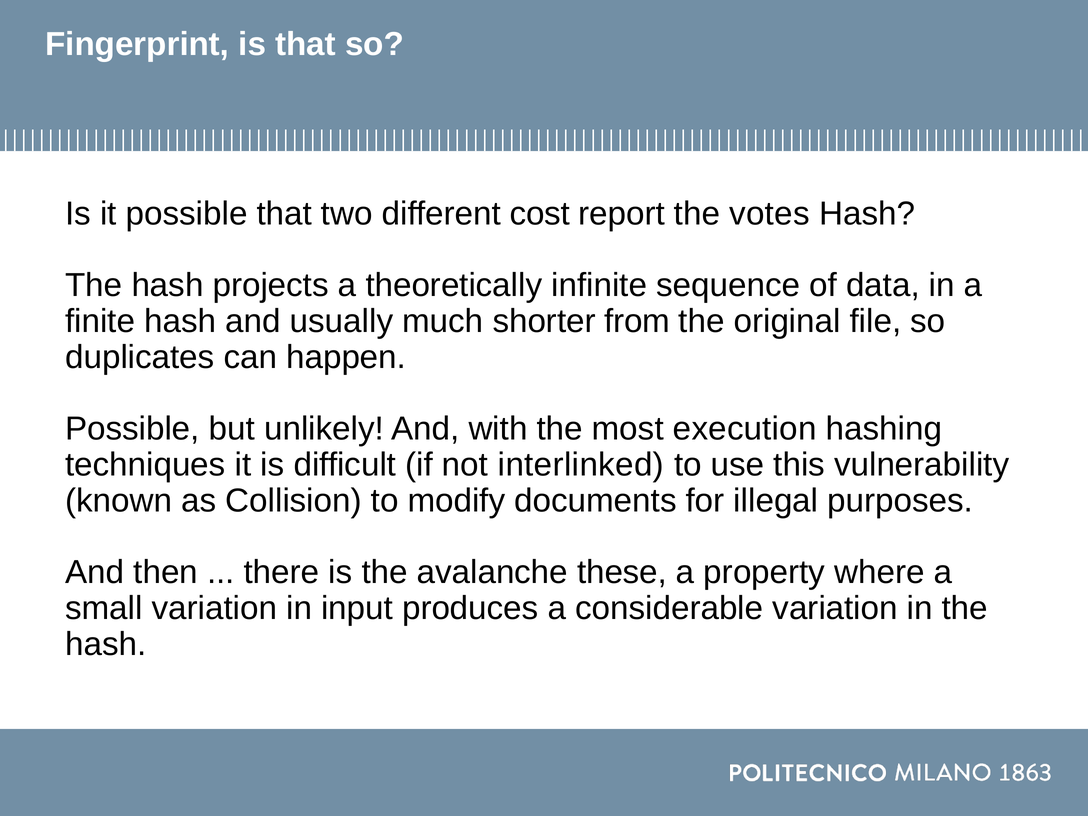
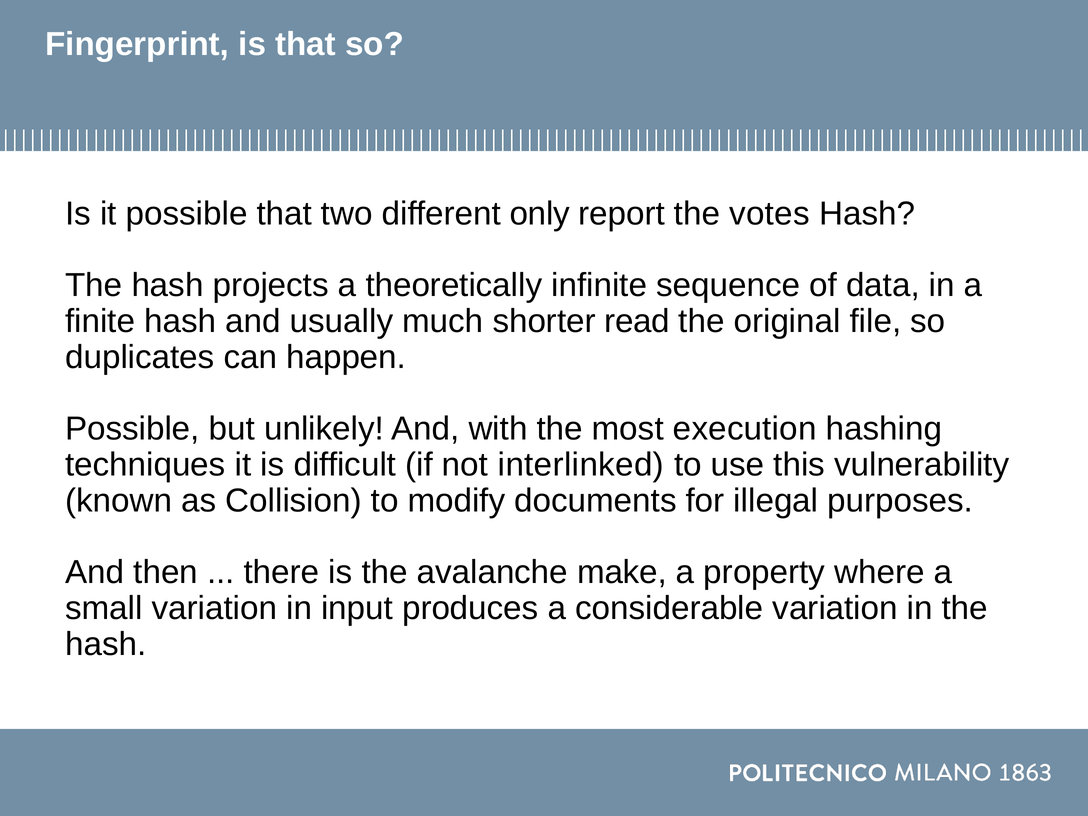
cost: cost -> only
from: from -> read
these: these -> make
